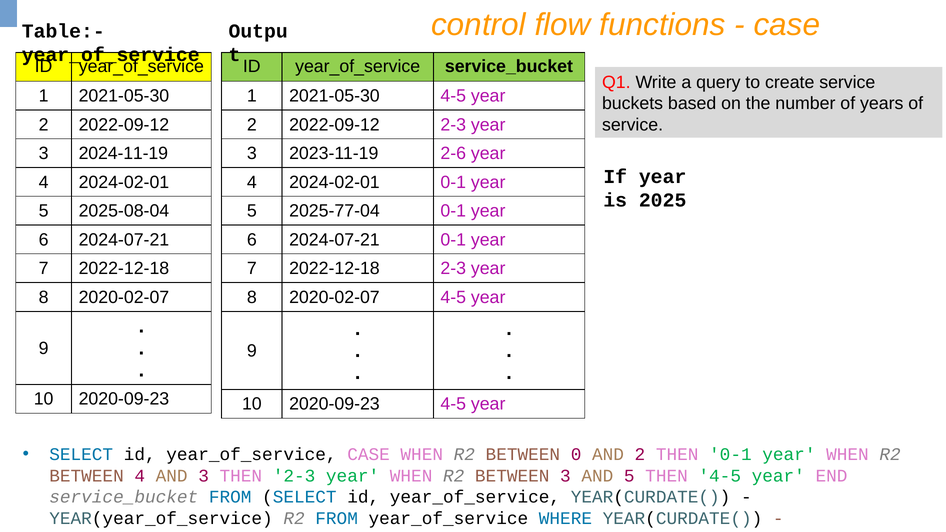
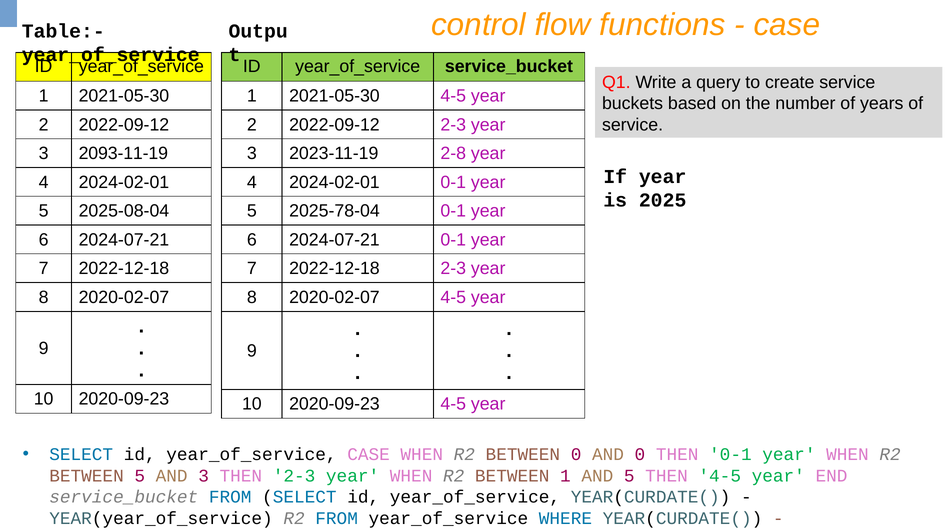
2024-11-19: 2024-11-19 -> 2093-11-19
2-6: 2-6 -> 2-8
2025-77-04: 2025-77-04 -> 2025-78-04
AND 2: 2 -> 0
BETWEEN 4: 4 -> 5
BETWEEN 3: 3 -> 1
